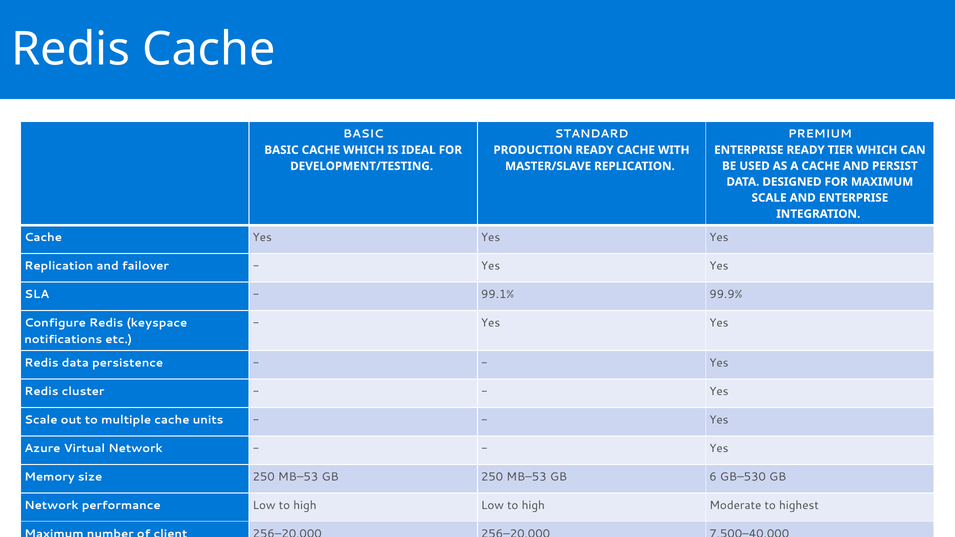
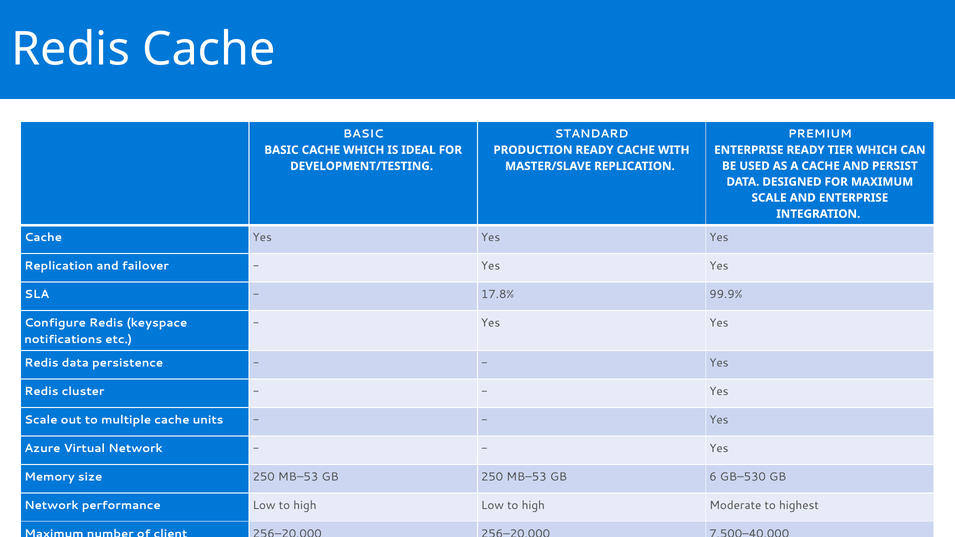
99.1%: 99.1% -> 17.8%
